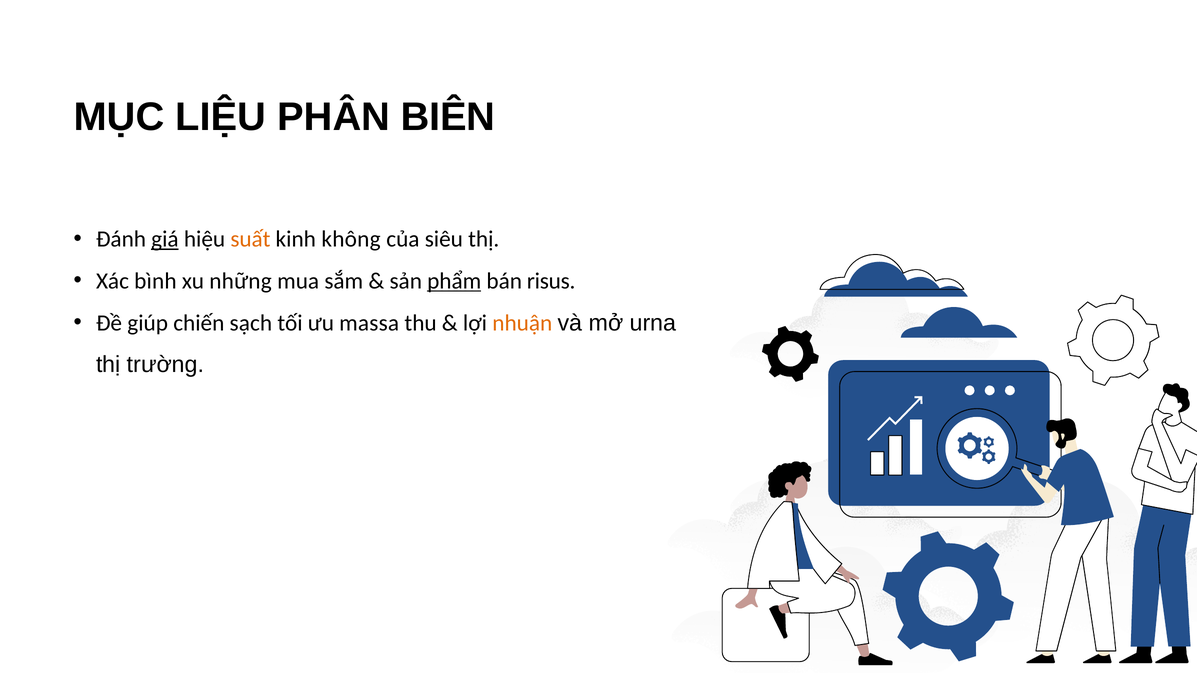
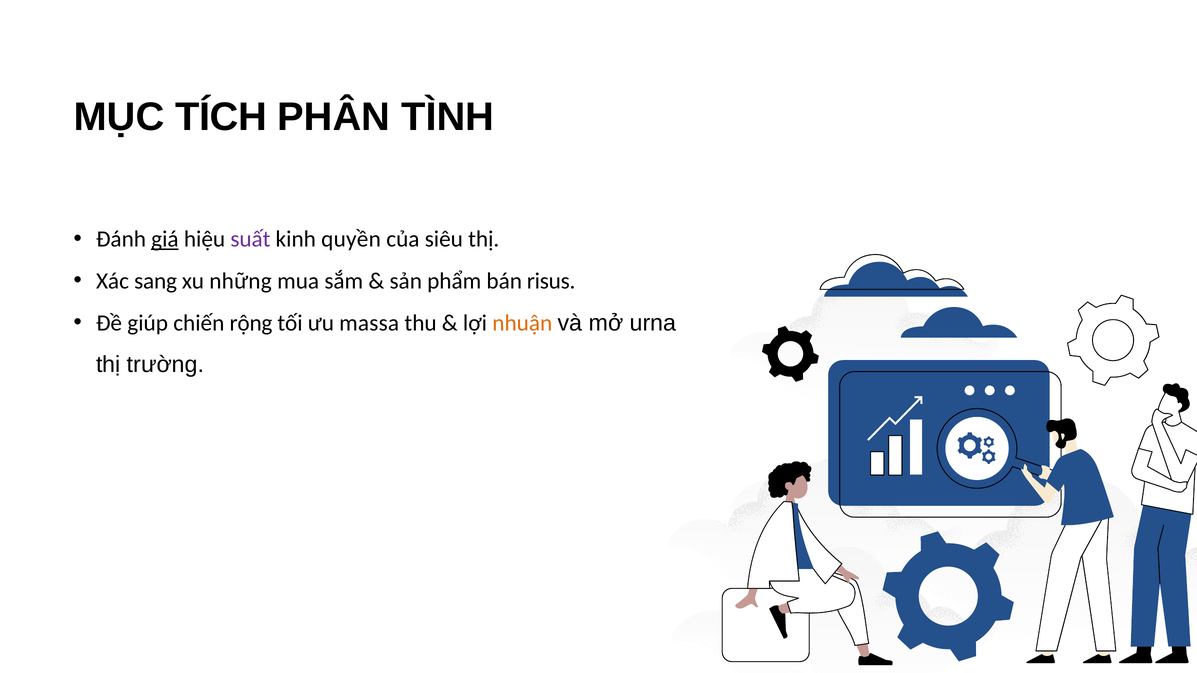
LIỆU: LIỆU -> TÍCH
BIÊN: BIÊN -> TÌNH
suất colour: orange -> purple
không: không -> quyền
bình: bình -> sang
phẩm underline: present -> none
sạch: sạch -> rộng
